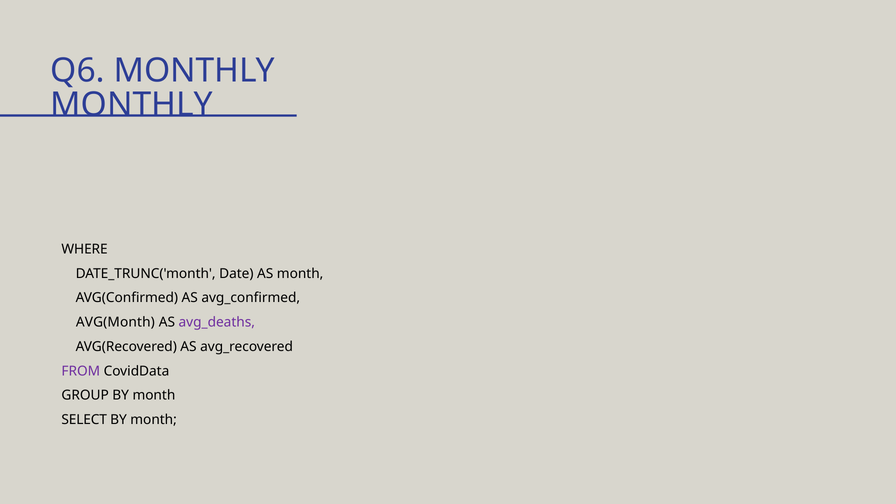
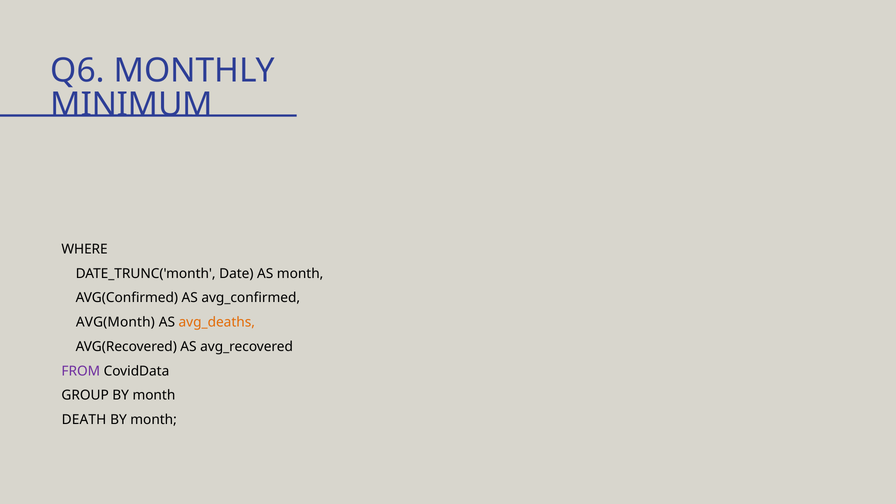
MONTHLY at (132, 104): MONTHLY -> MINIMUM
avg_deaths colour: purple -> orange
SELECT: SELECT -> DEATH
